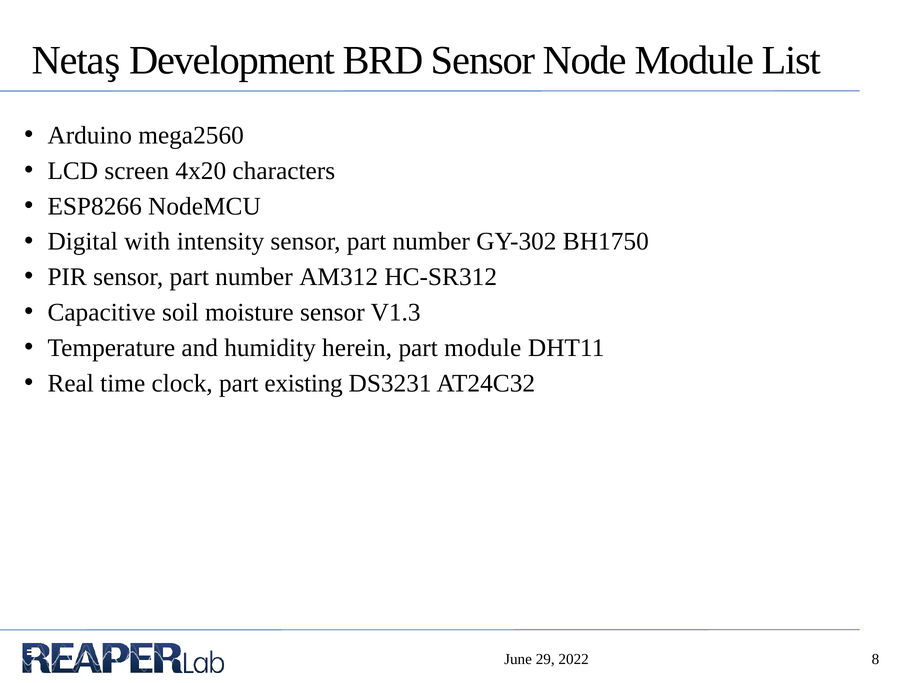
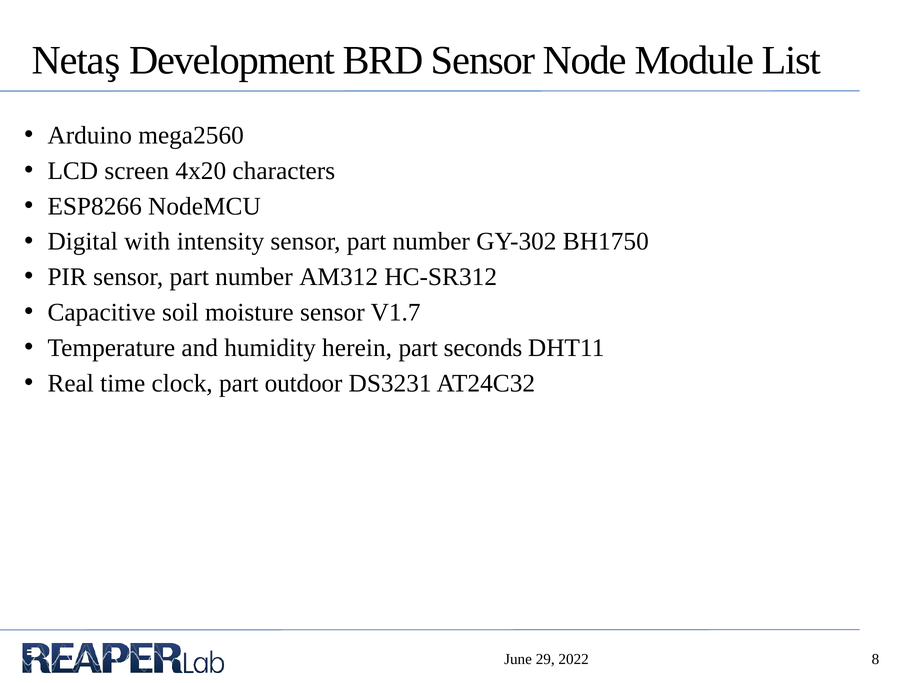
V1.3: V1.3 -> V1.7
part module: module -> seconds
existing: existing -> outdoor
